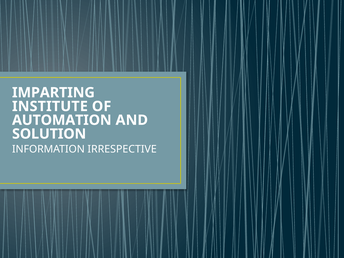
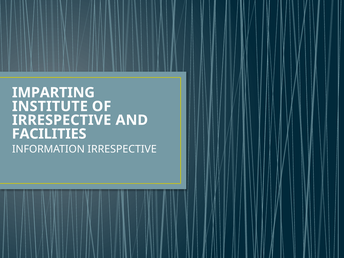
AUTOMATION at (62, 120): AUTOMATION -> IRRESPECTIVE
SOLUTION: SOLUTION -> FACILITIES
